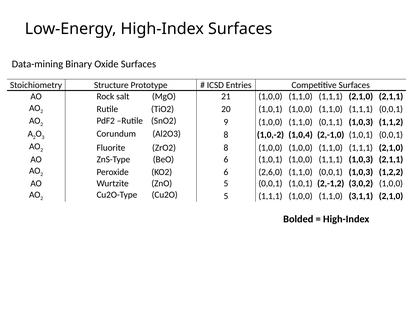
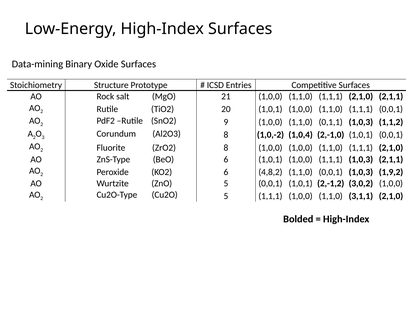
2,6,0: 2,6,0 -> 4,8,2
1,2,2: 1,2,2 -> 1,9,2
